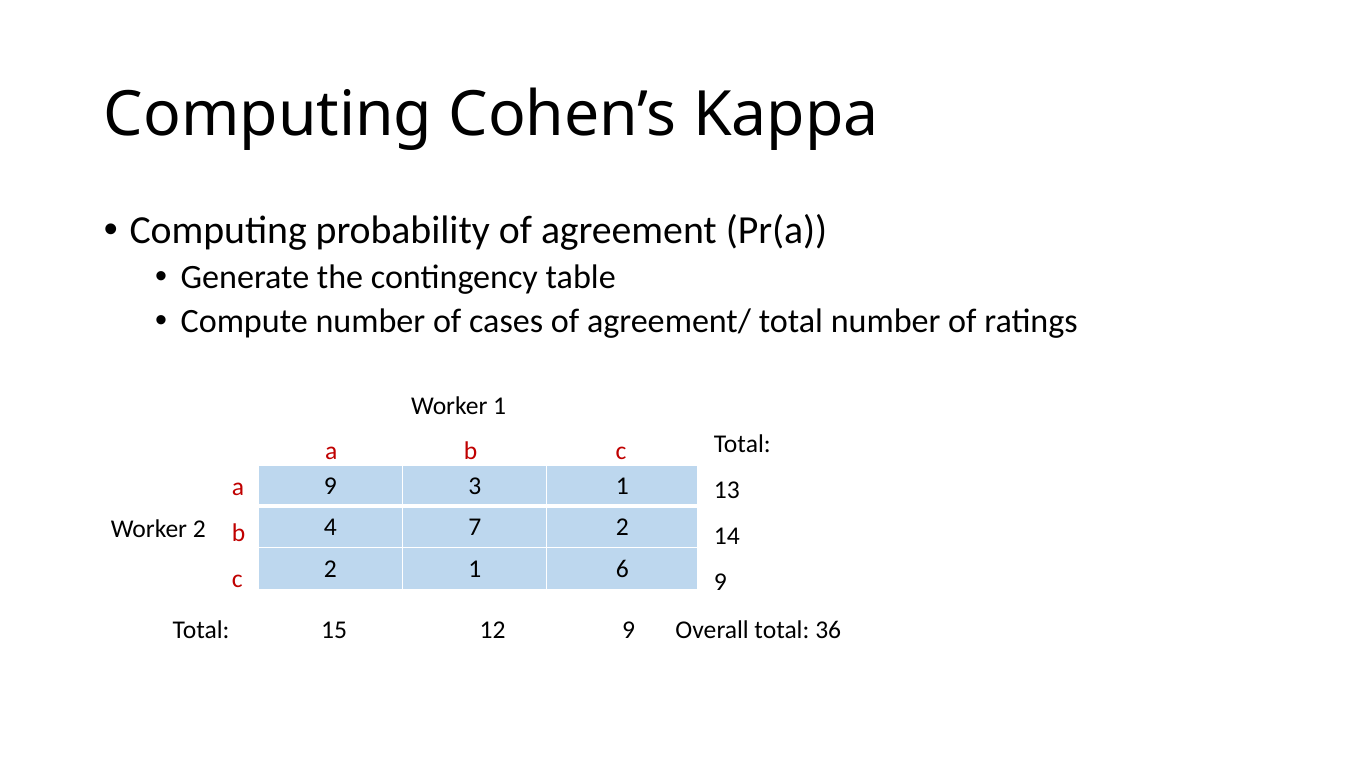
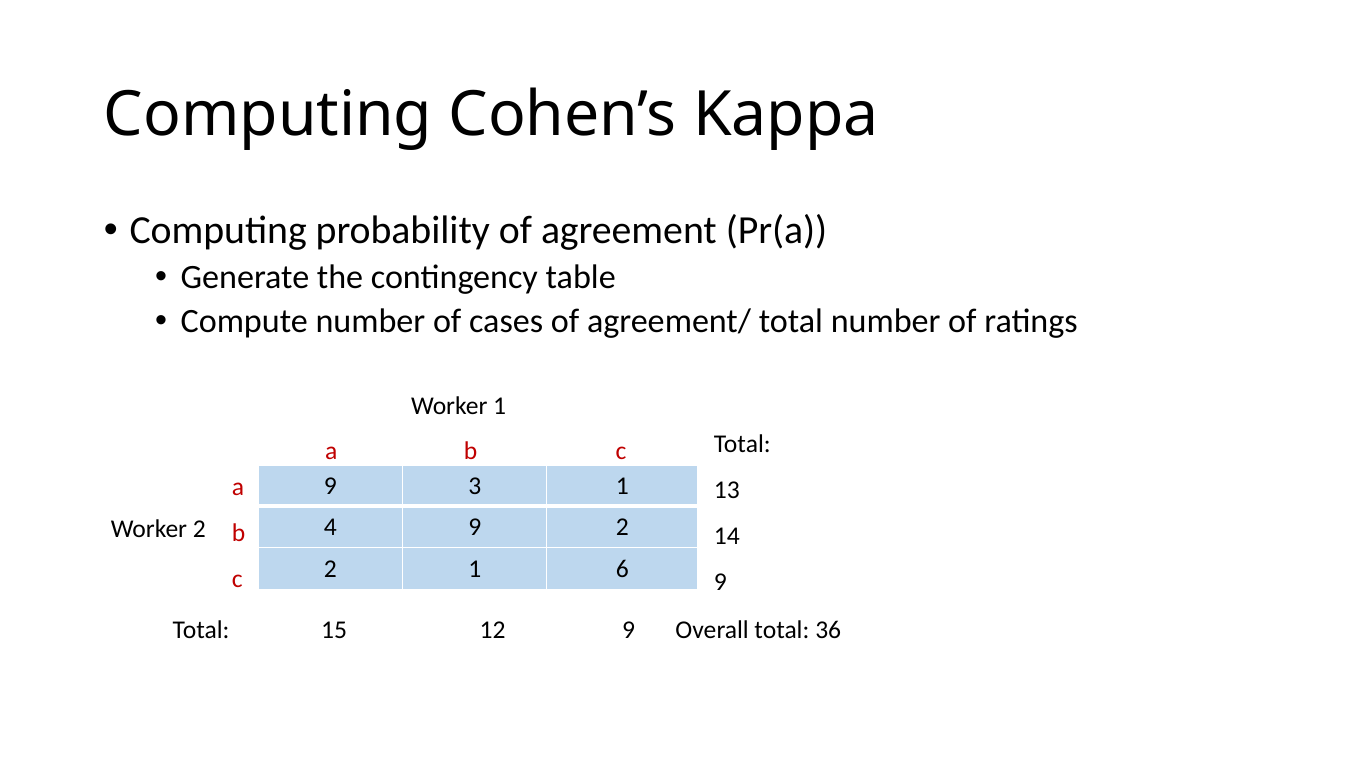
4 7: 7 -> 9
